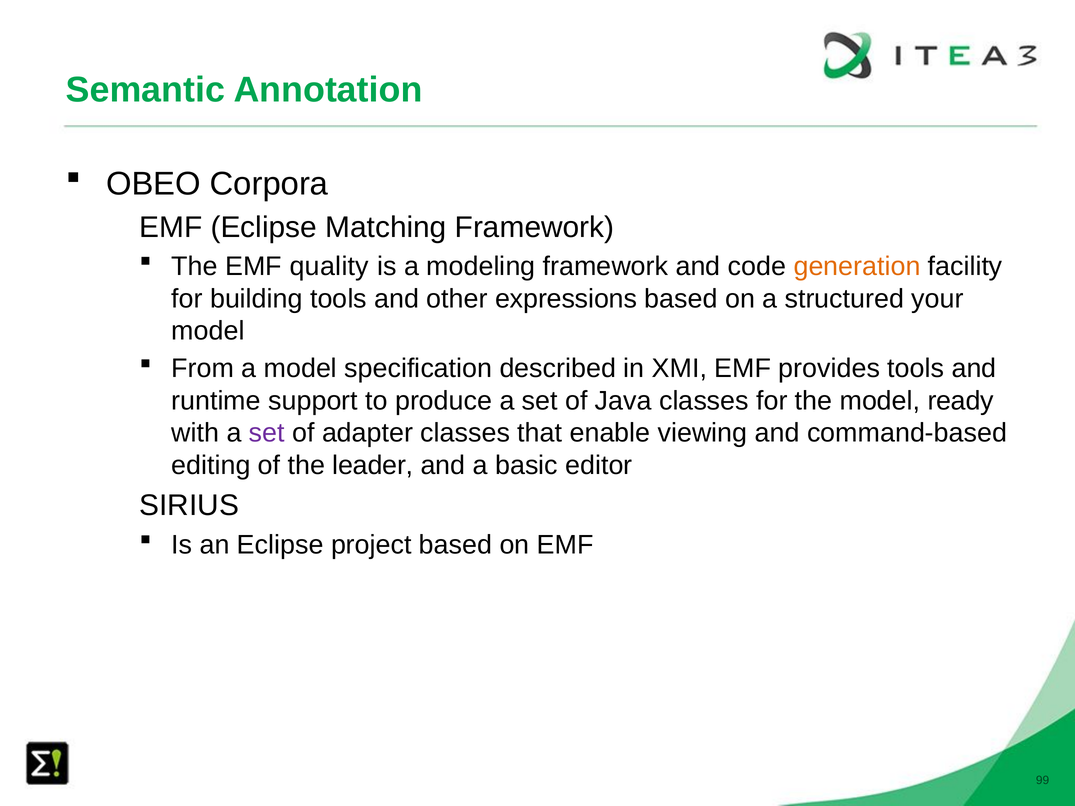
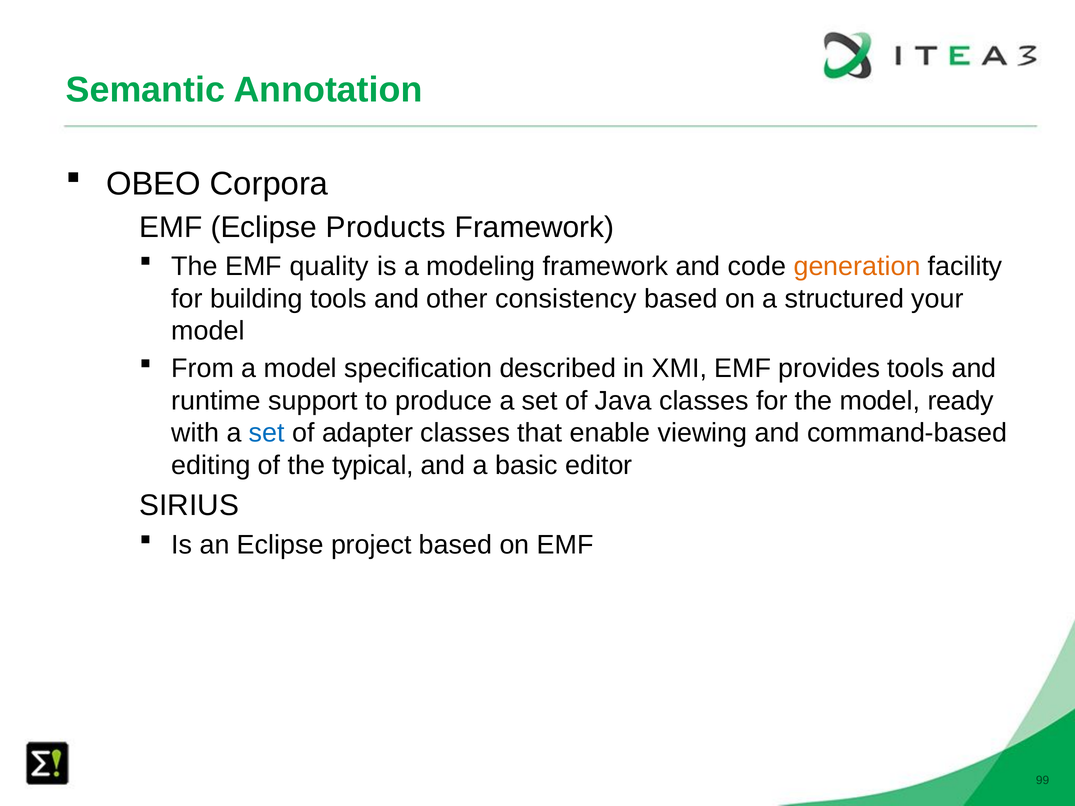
Matching: Matching -> Products
expressions: expressions -> consistency
set at (267, 433) colour: purple -> blue
leader: leader -> typical
